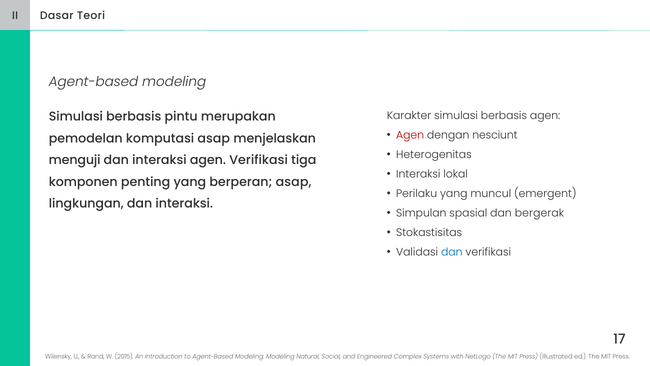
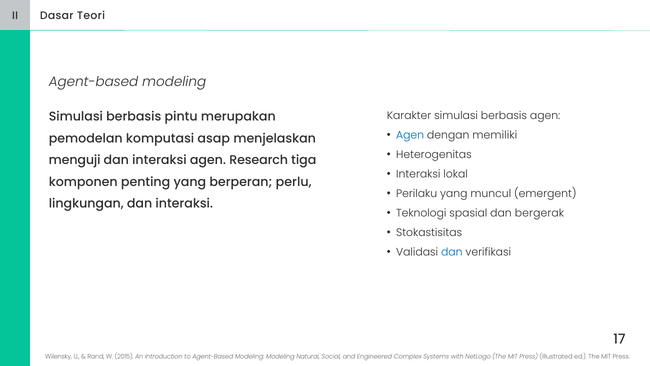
Agen at (410, 135) colour: red -> blue
nesciunt: nesciunt -> memiliki
agen Verifikasi: Verifikasi -> Research
berperan asap: asap -> perlu
Simpulan: Simpulan -> Teknologi
